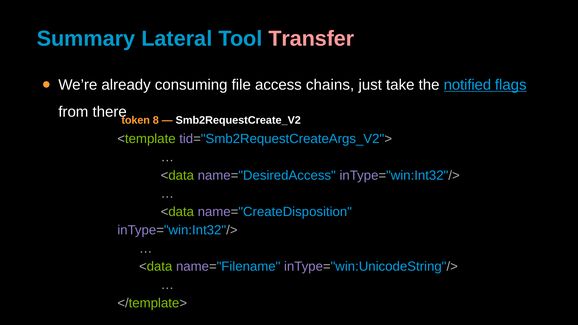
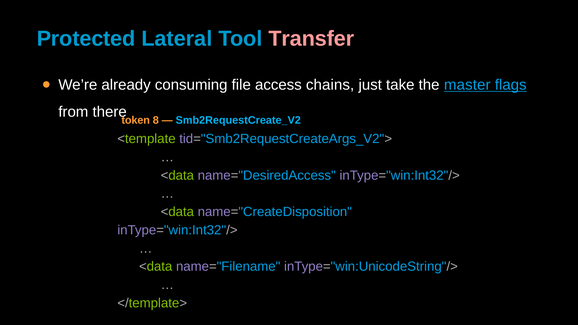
Summary: Summary -> Protected
notified: notified -> master
Smb2RequestCreate_V2 colour: white -> light blue
